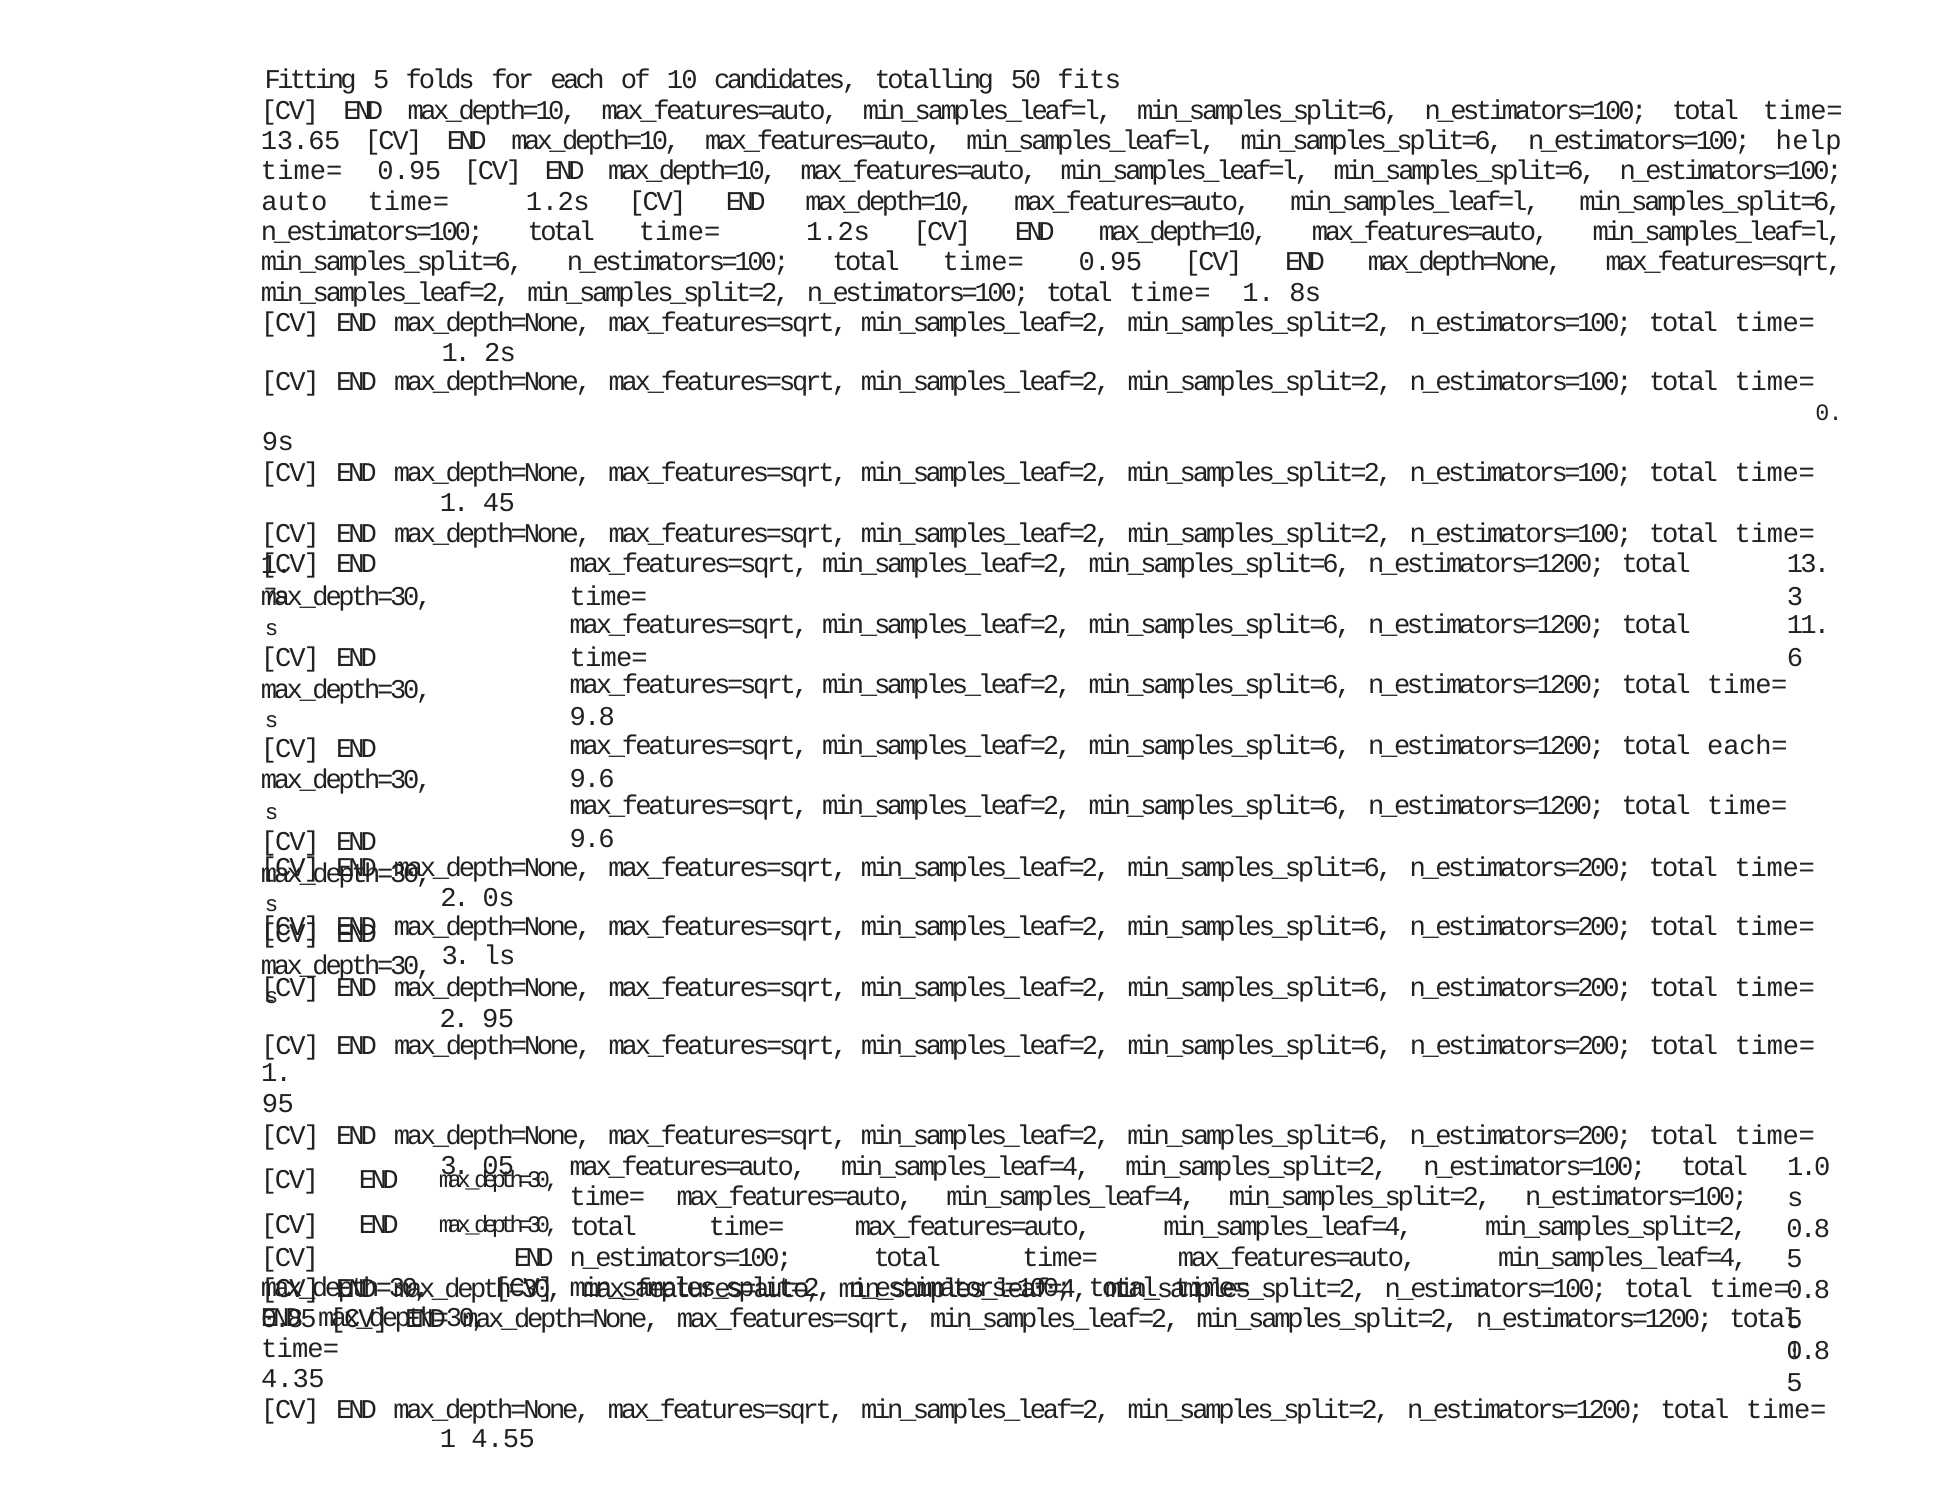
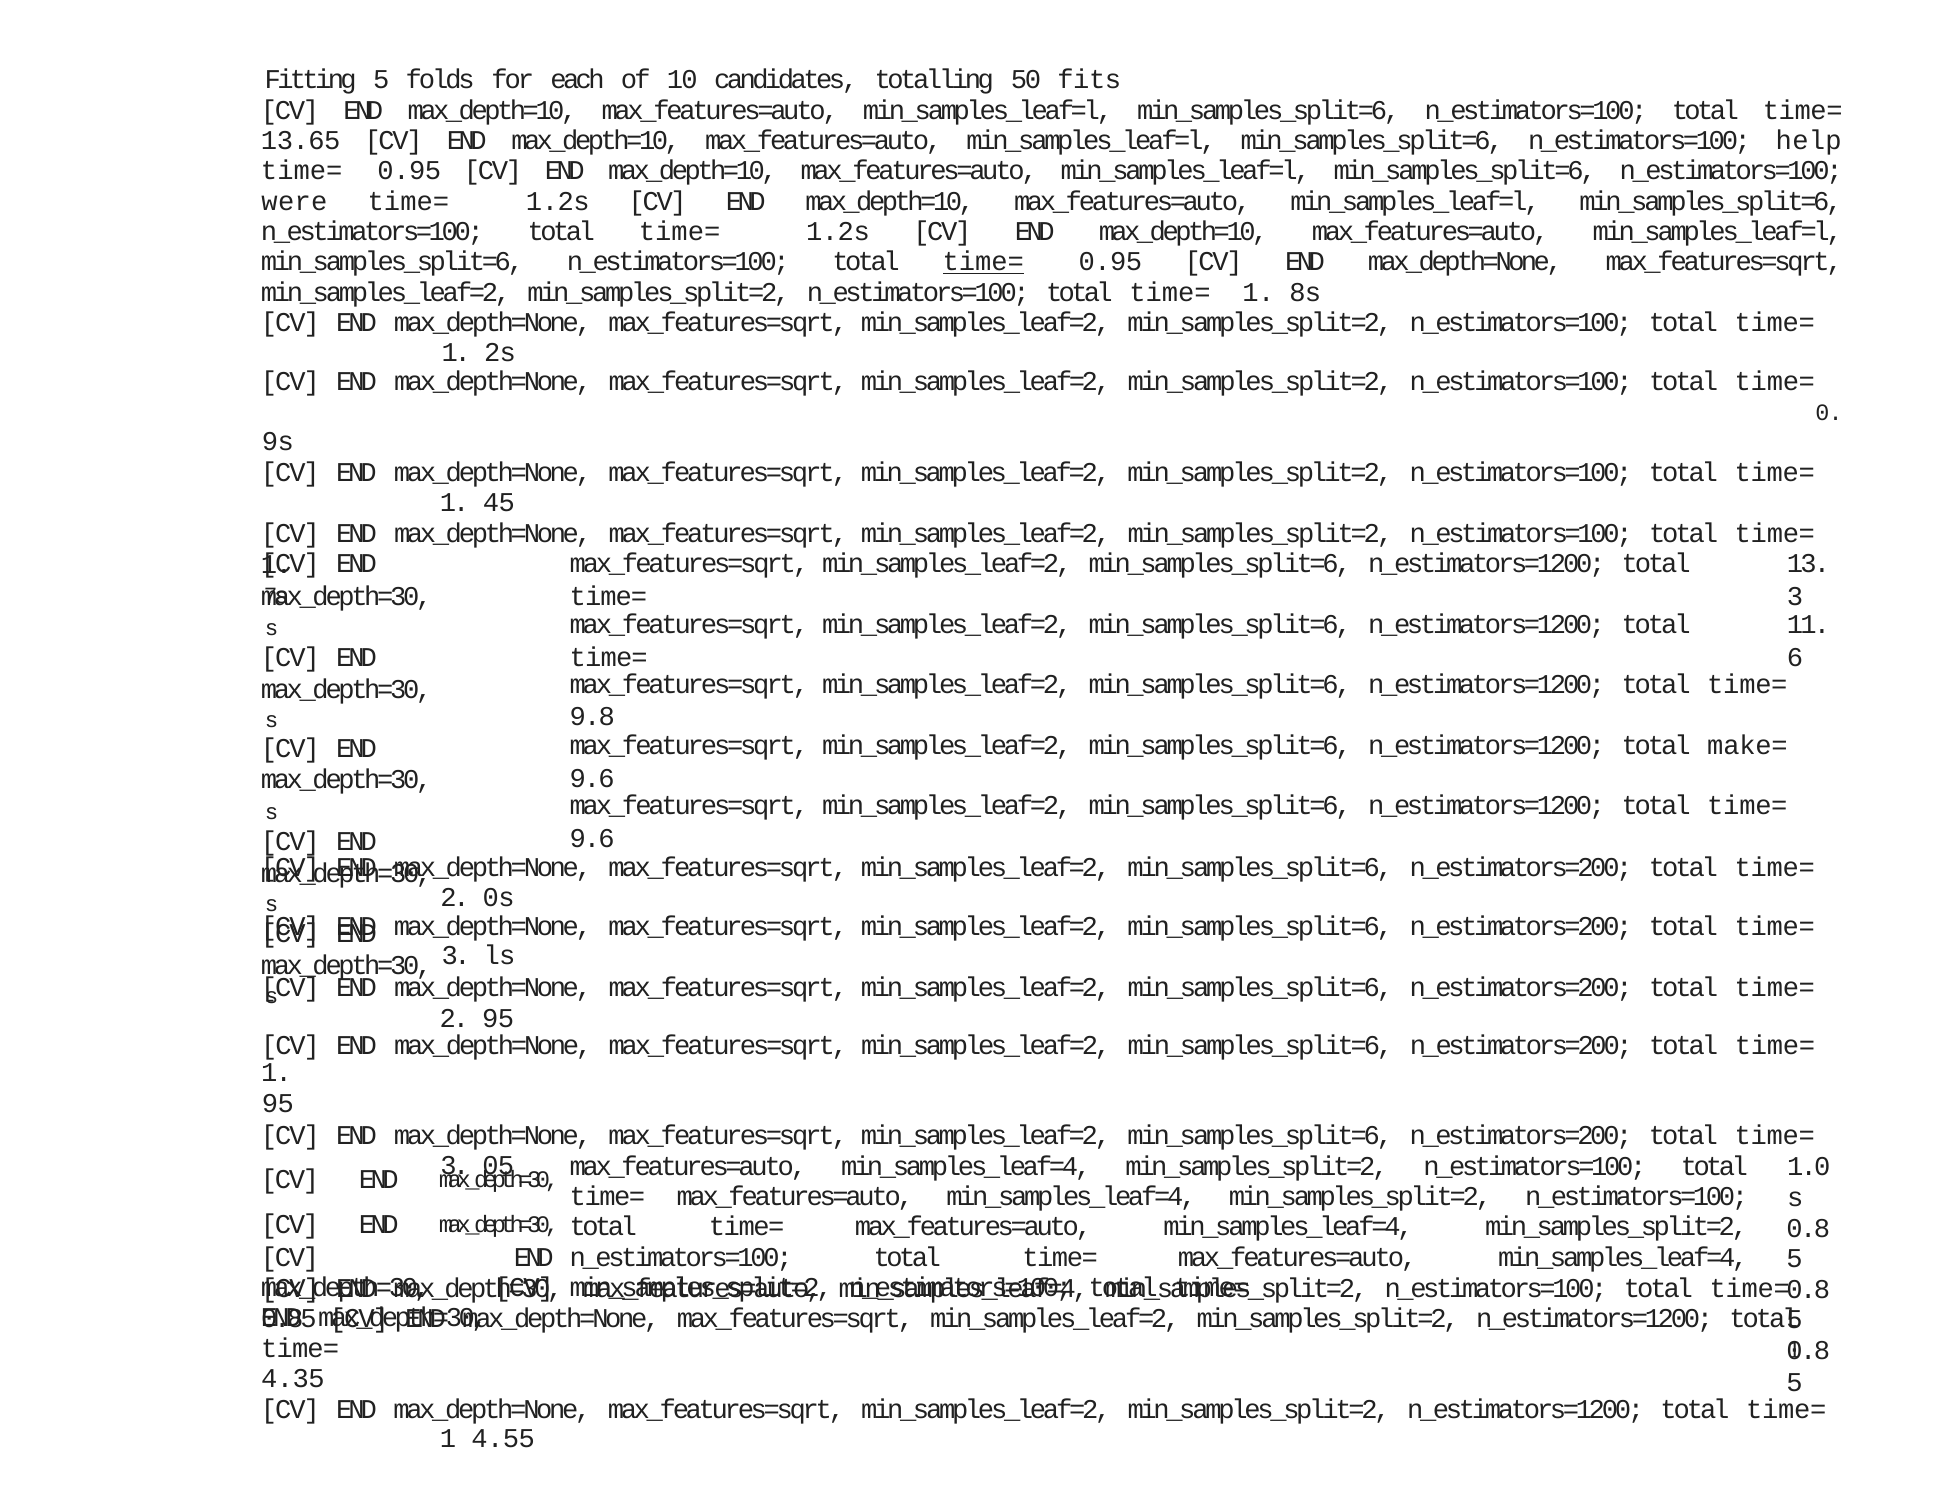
auto: auto -> were
time= at (983, 262) underline: none -> present
each=: each= -> make=
